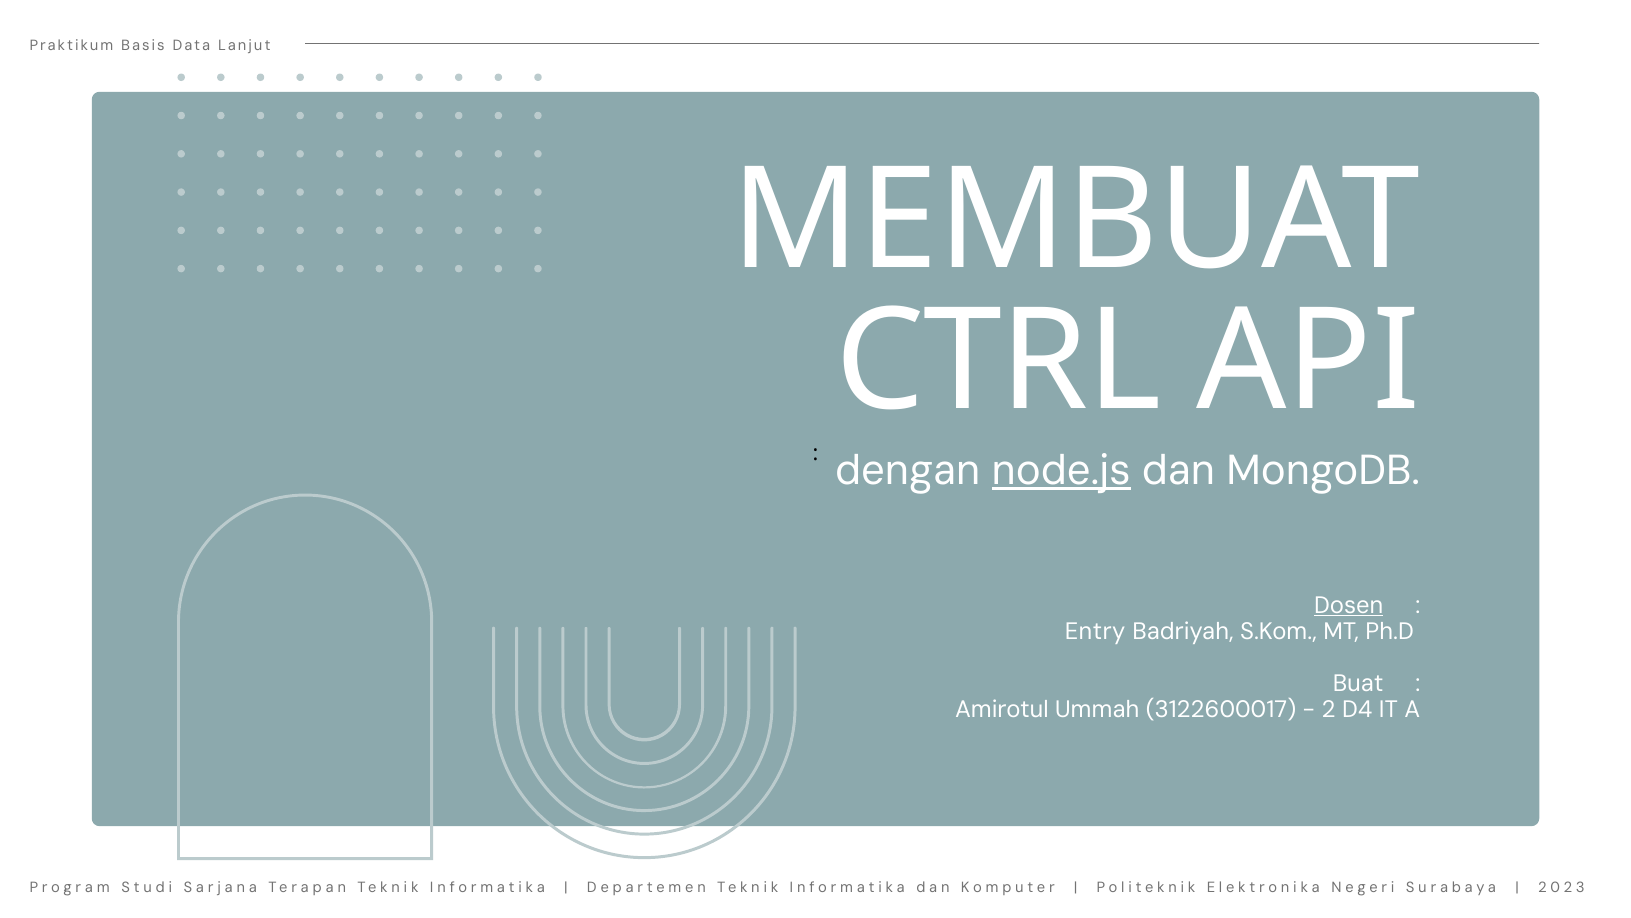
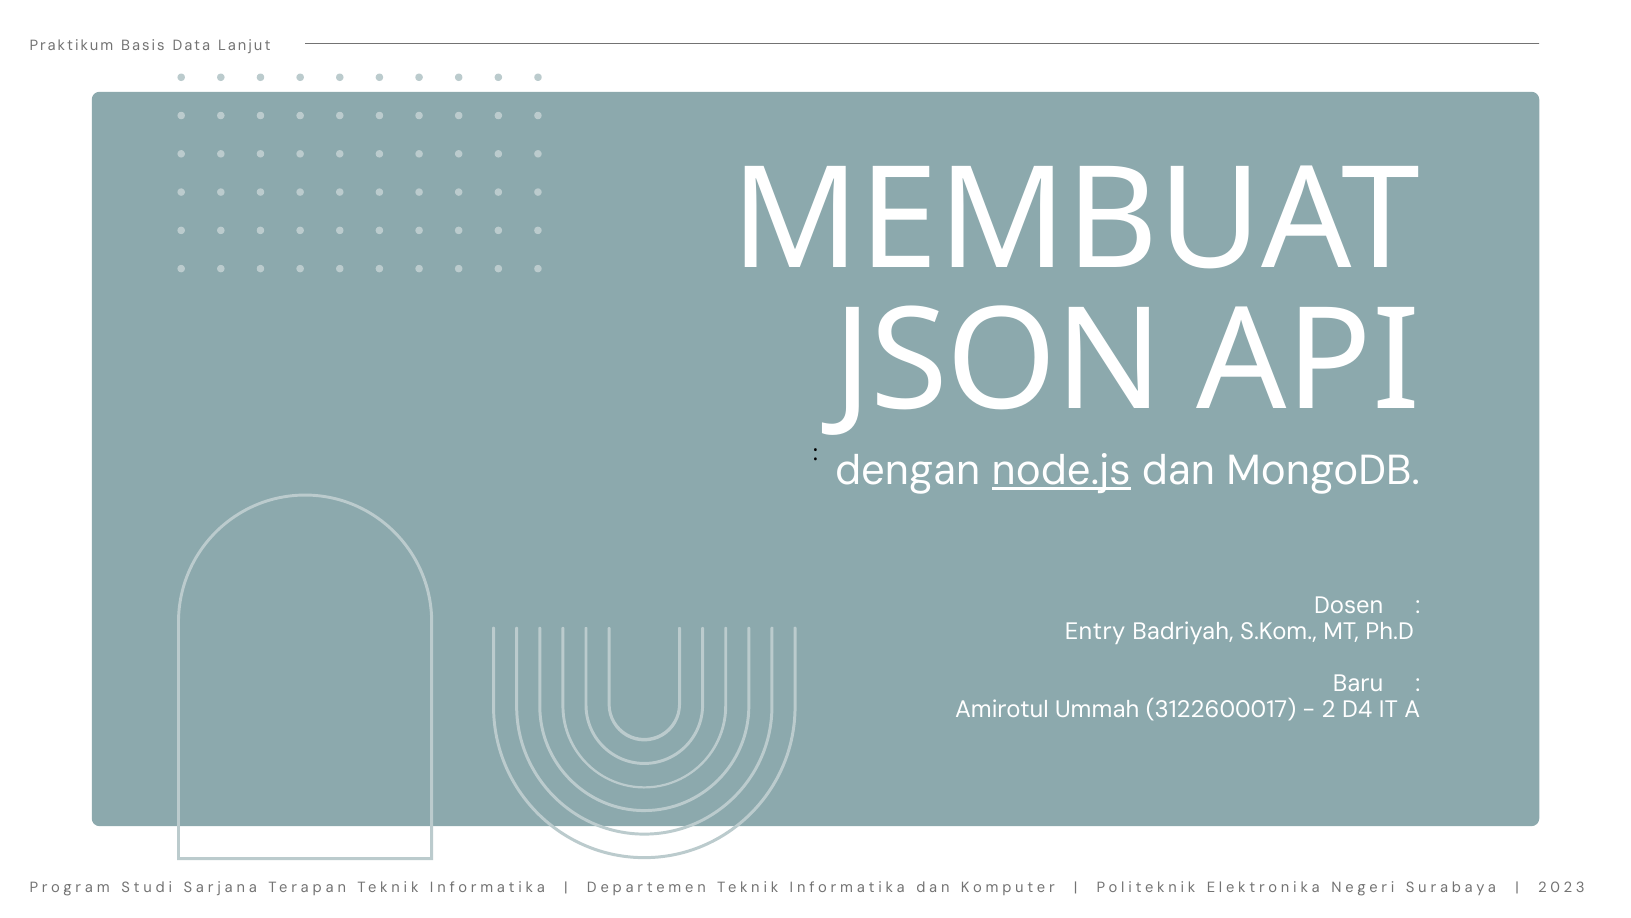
CTRL: CTRL -> JSON
Dosen underline: present -> none
Buat: Buat -> Baru
